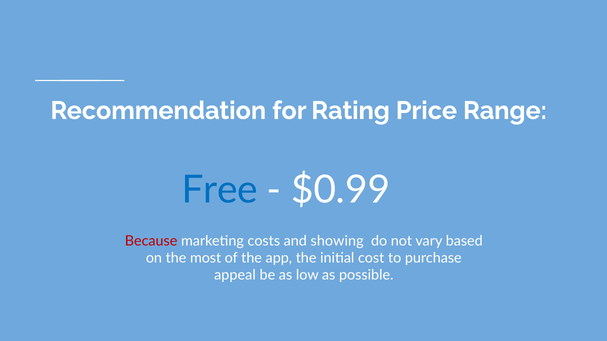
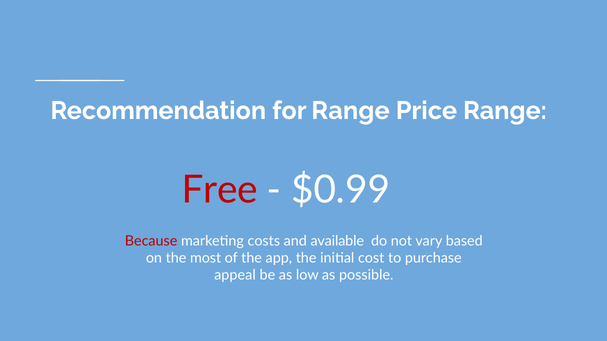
for Rating: Rating -> Range
Free colour: blue -> red
showing: showing -> available
